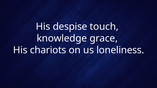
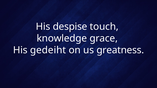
chariots: chariots -> gedeiht
loneliness: loneliness -> greatness
